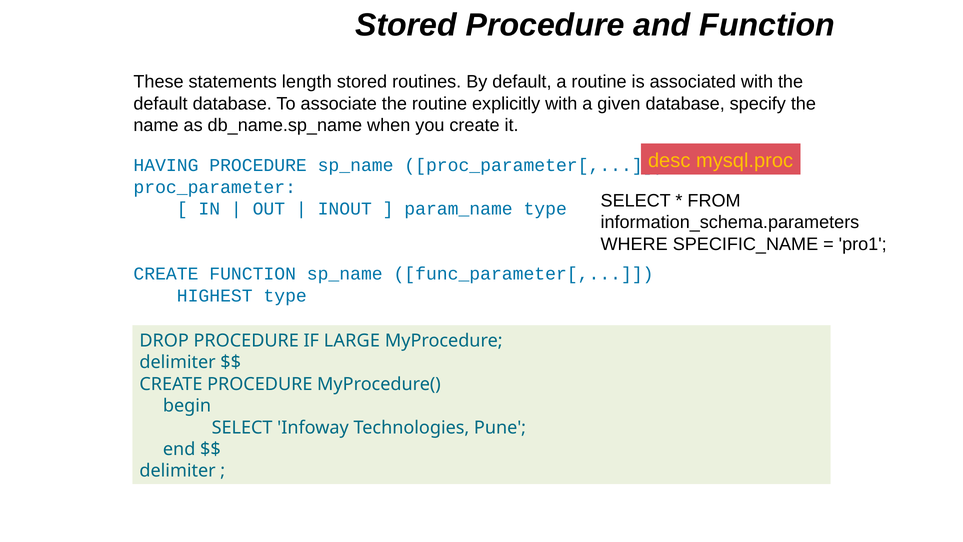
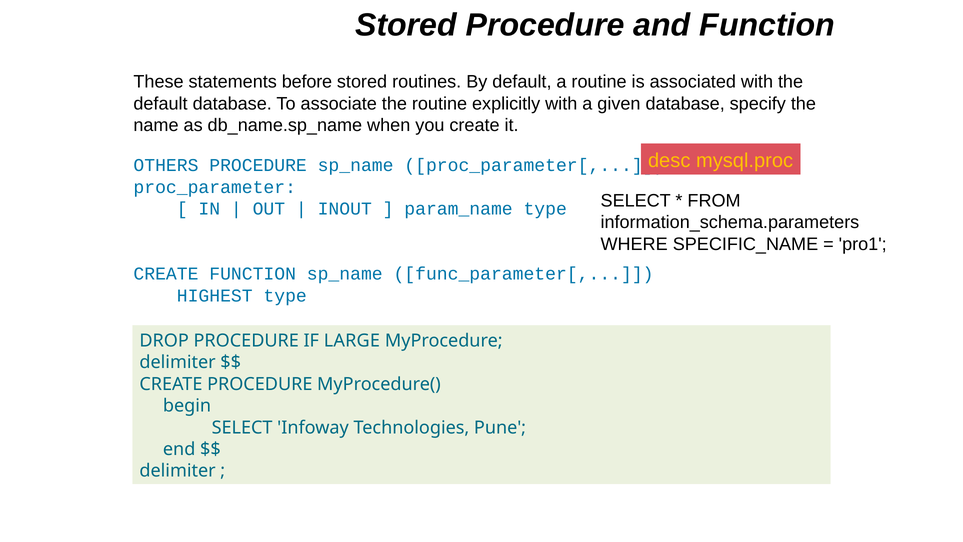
length: length -> before
HAVING: HAVING -> OTHERS
